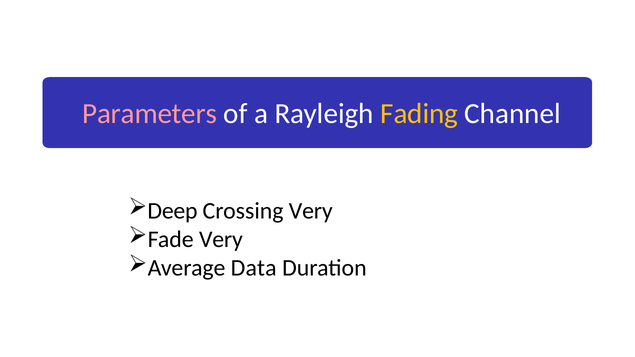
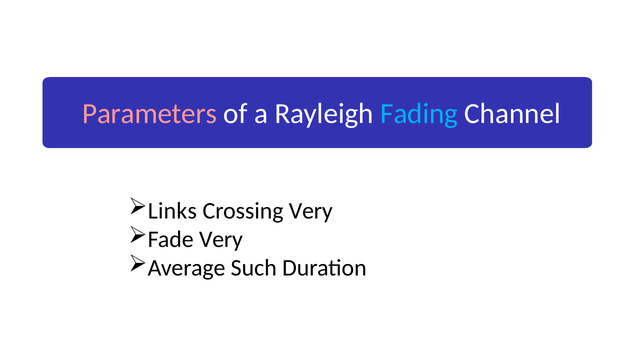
Fading colour: yellow -> light blue
Deep: Deep -> Links
Data: Data -> Such
